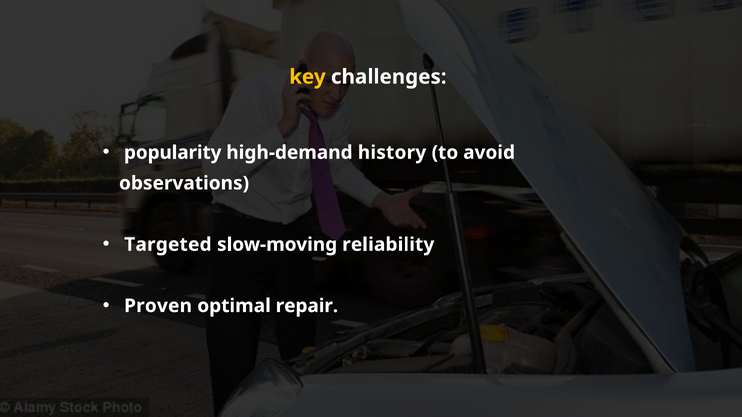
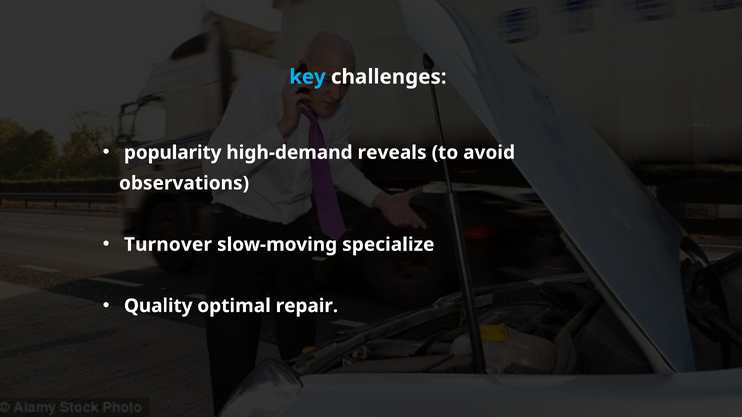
key colour: yellow -> light blue
history: history -> reveals
Targeted: Targeted -> Turnover
reliability: reliability -> specialize
Proven: Proven -> Quality
